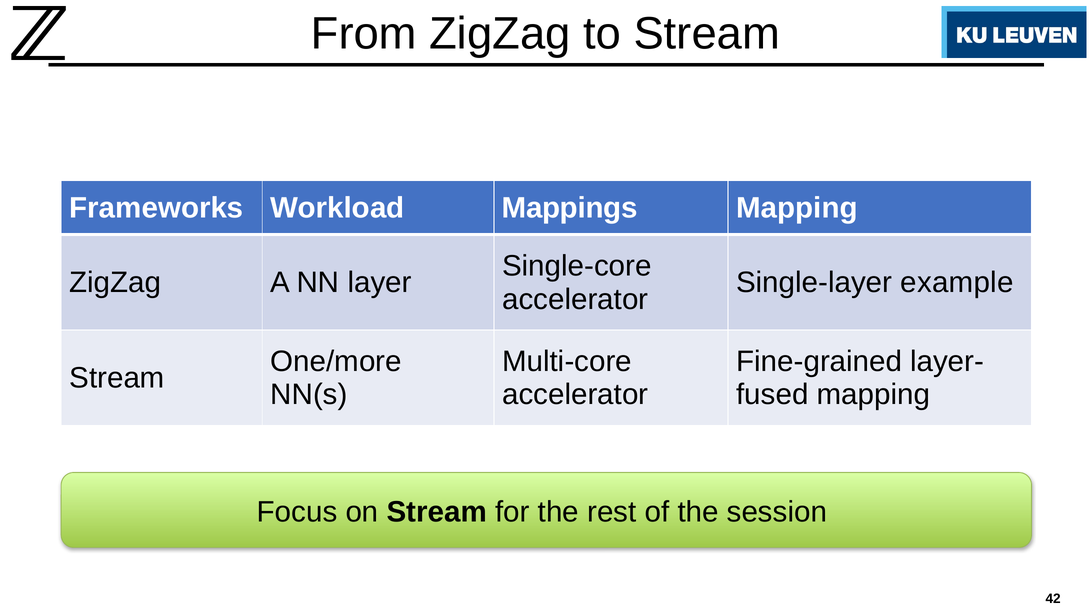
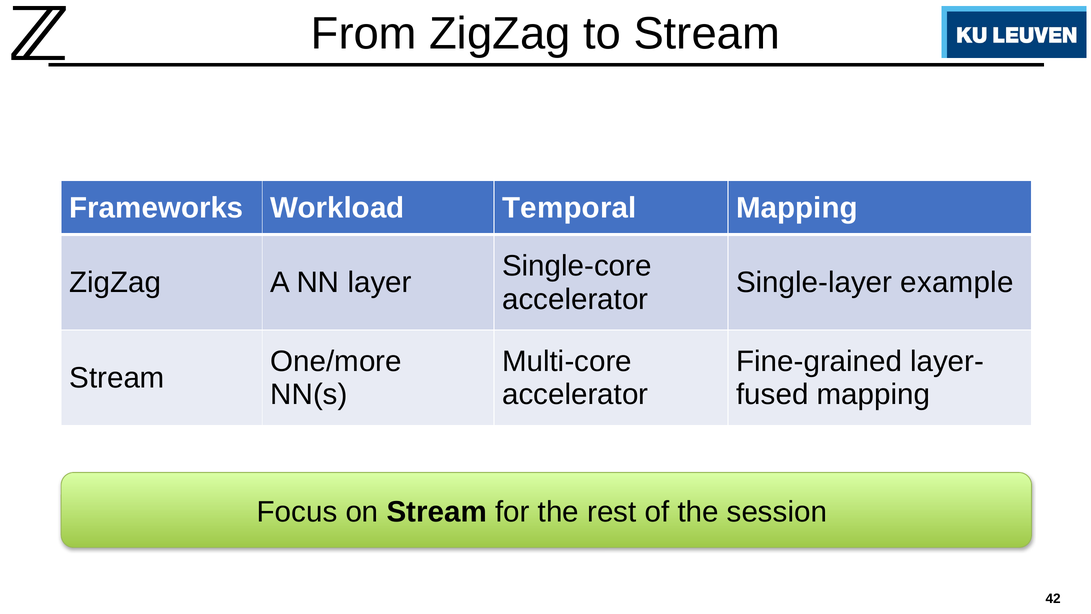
Mappings: Mappings -> Temporal
